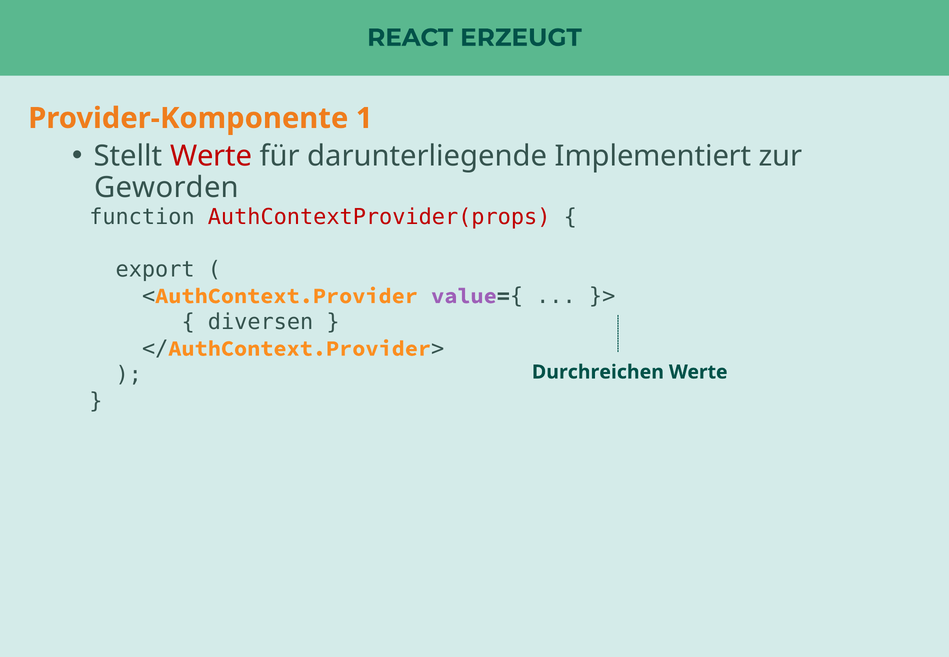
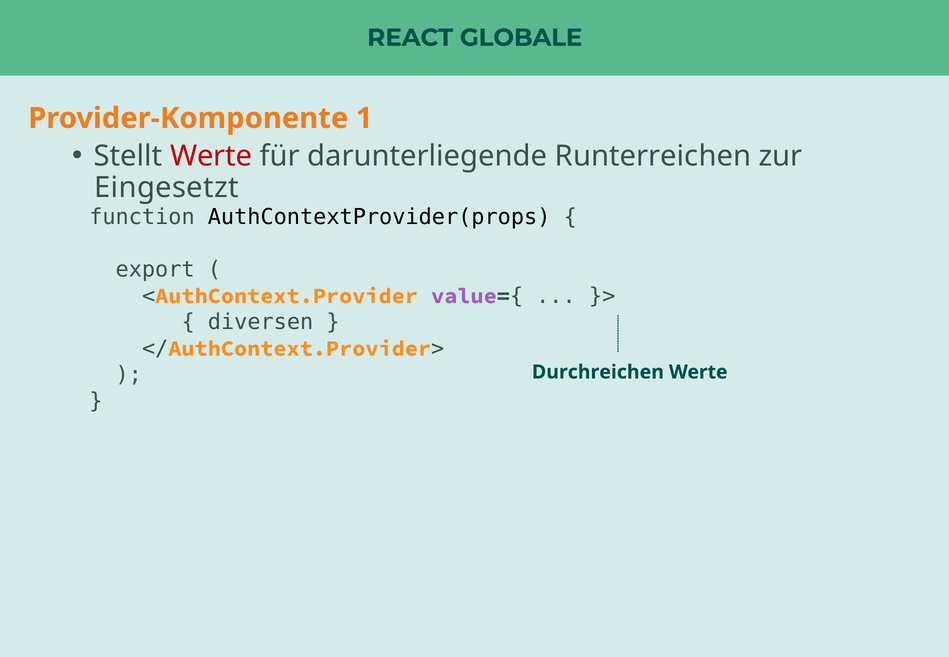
ERZEUGT: ERZEUGT -> GLOBALE
Implementiert: Implementiert -> Runterreichen
Geworden: Geworden -> Eingesetzt
AuthContextProvider(props colour: red -> black
